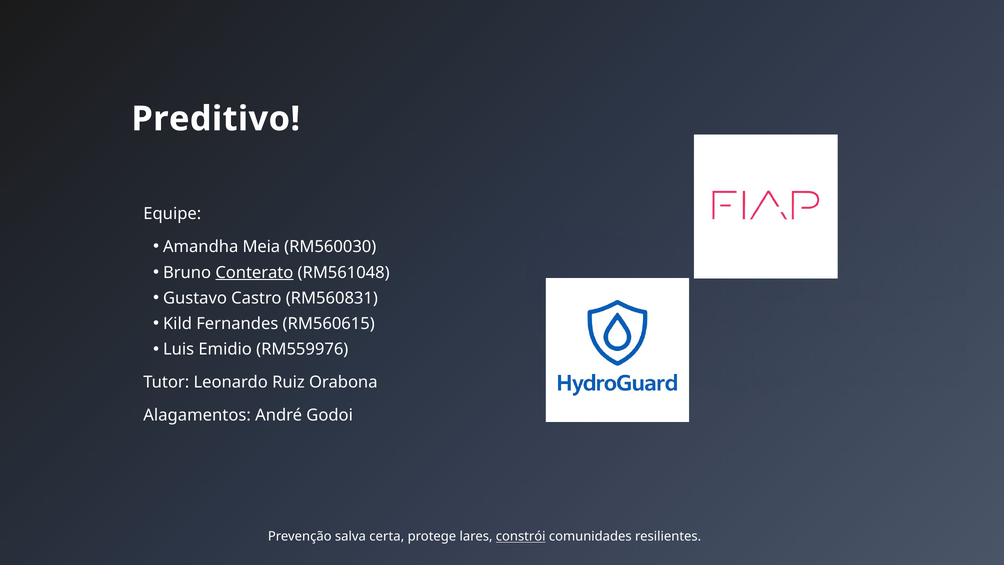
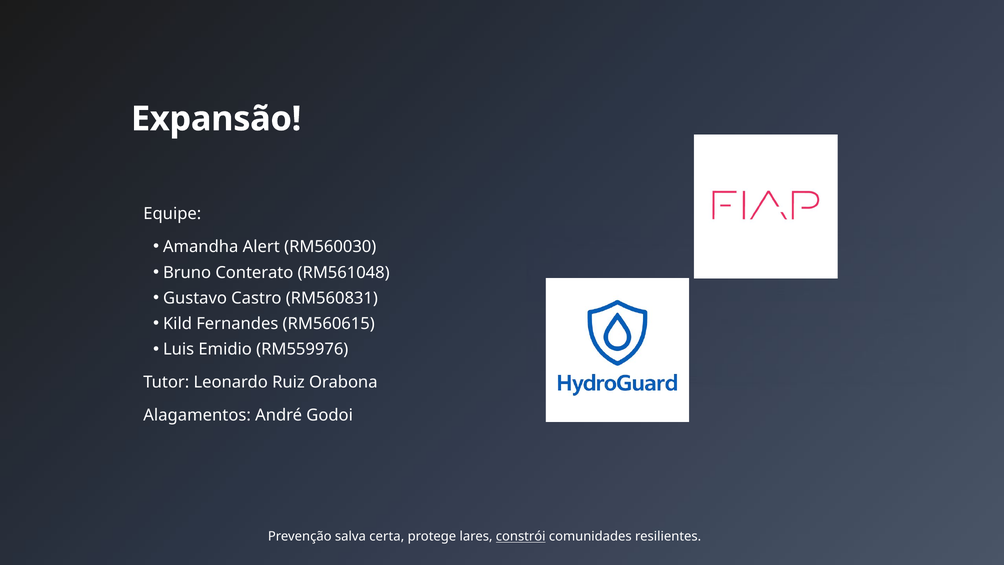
Preditivo: Preditivo -> Expansão
Meia: Meia -> Alert
Conterato underline: present -> none
